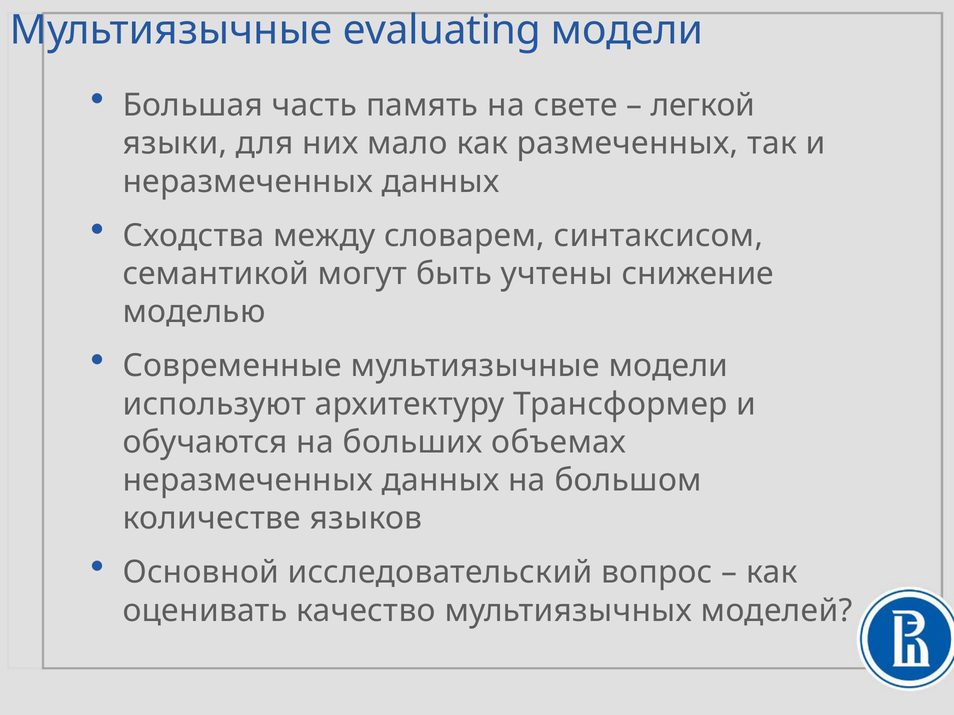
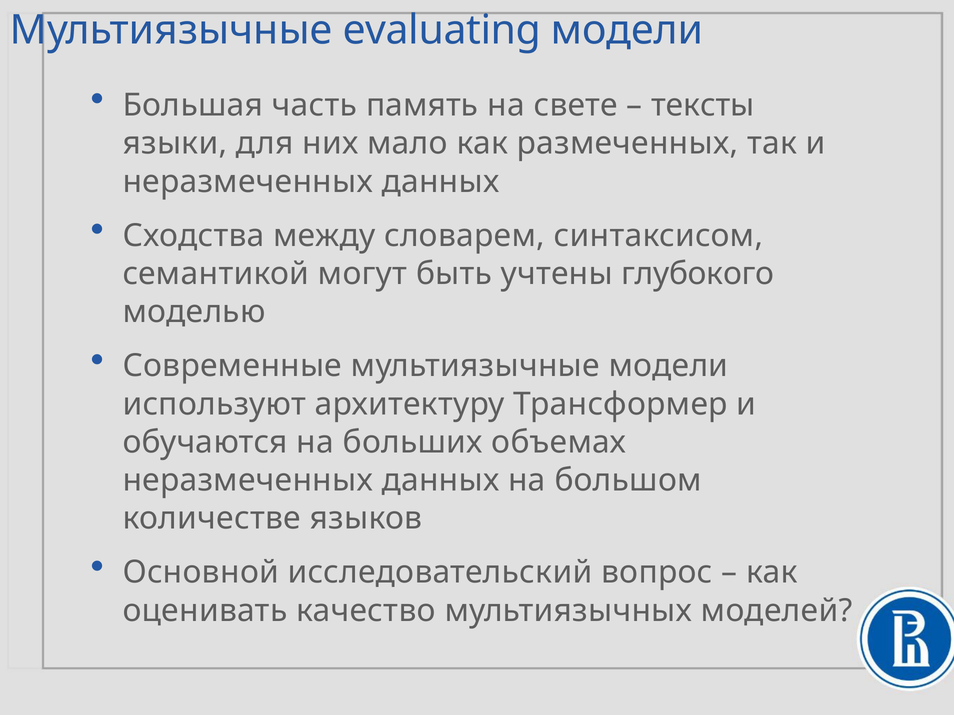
легкой: легкой -> тексты
снижение: снижение -> глубокого
